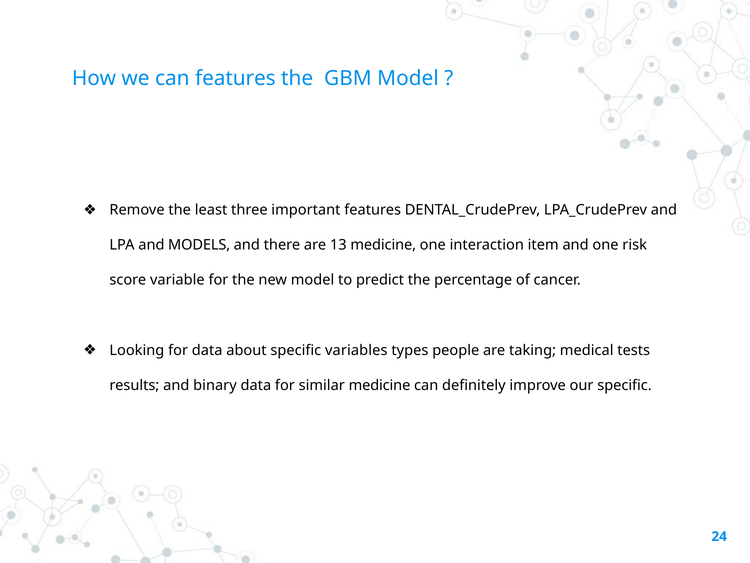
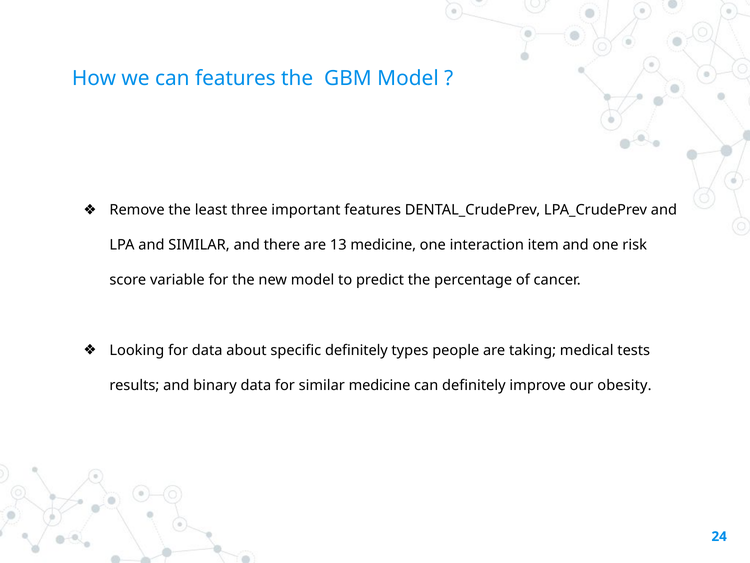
and MODELS: MODELS -> SIMILAR
specific variables: variables -> definitely
our specific: specific -> obesity
